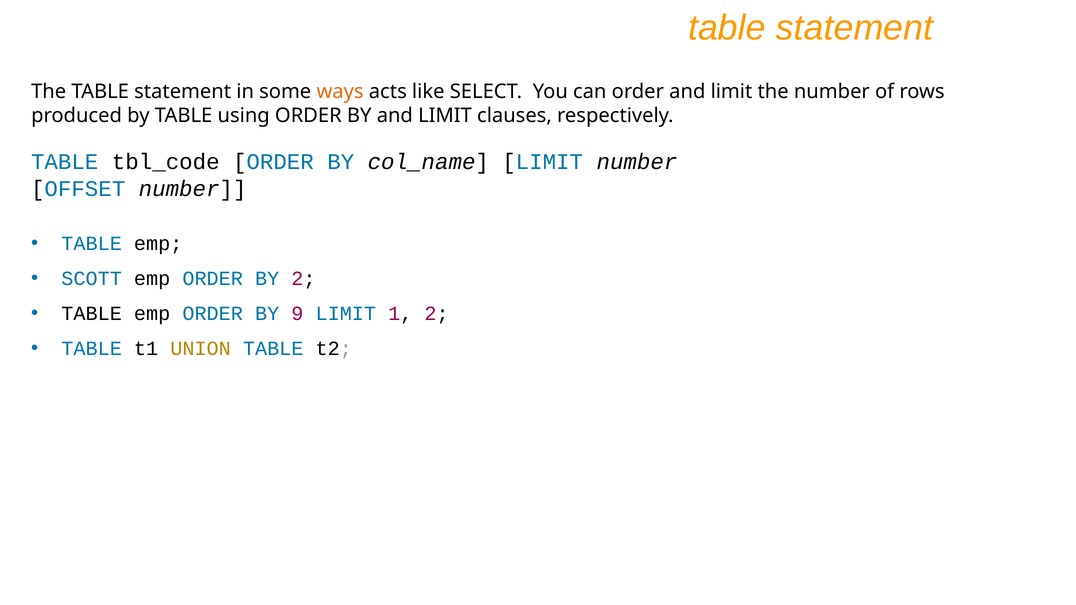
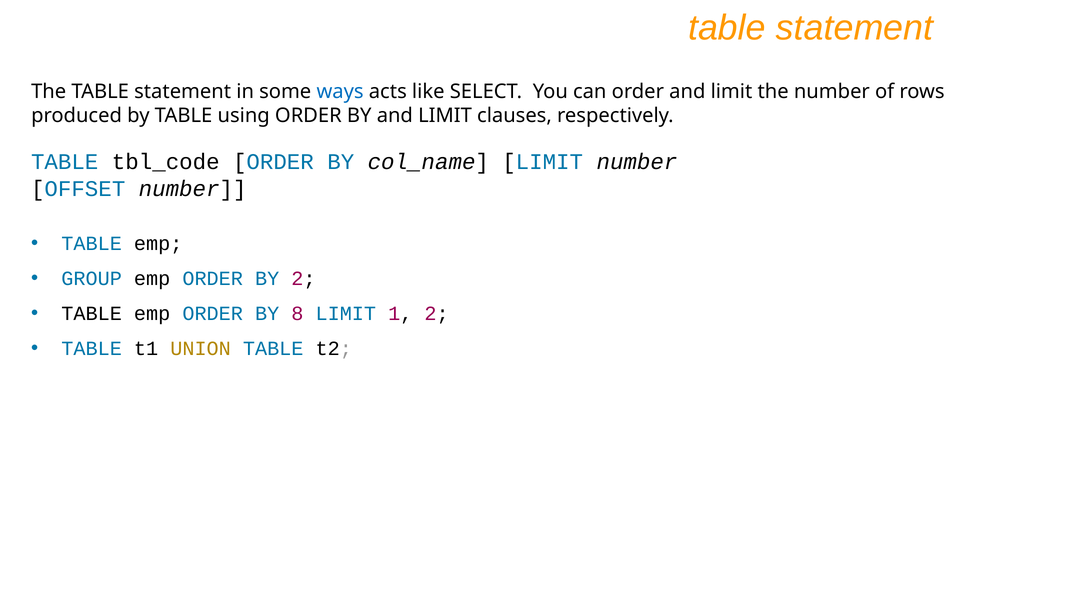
ways colour: orange -> blue
SCOTT: SCOTT -> GROUP
9: 9 -> 8
